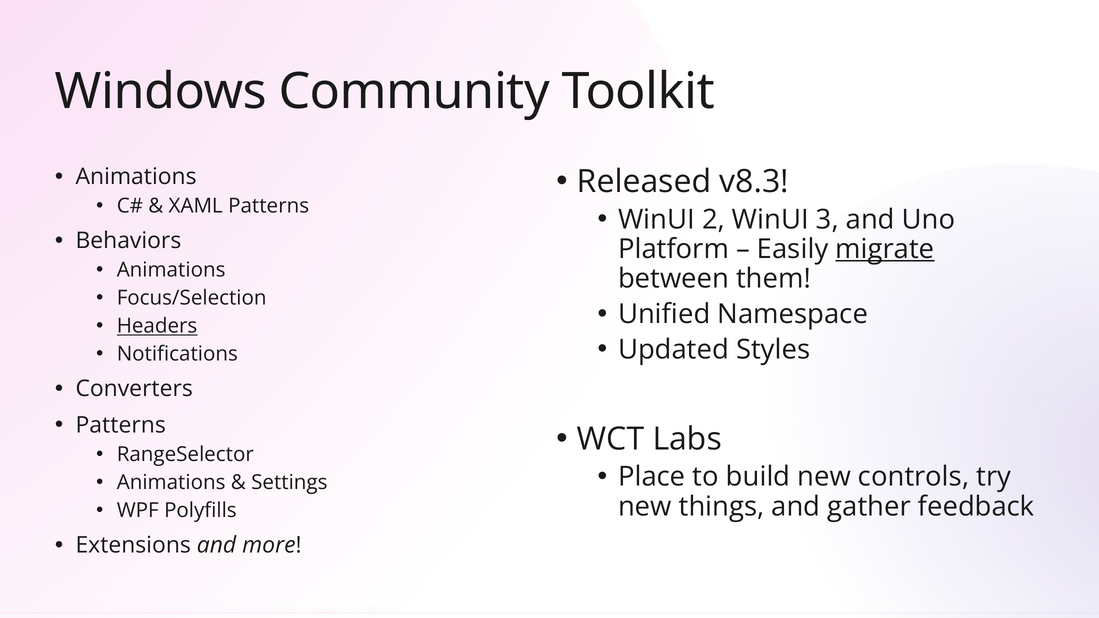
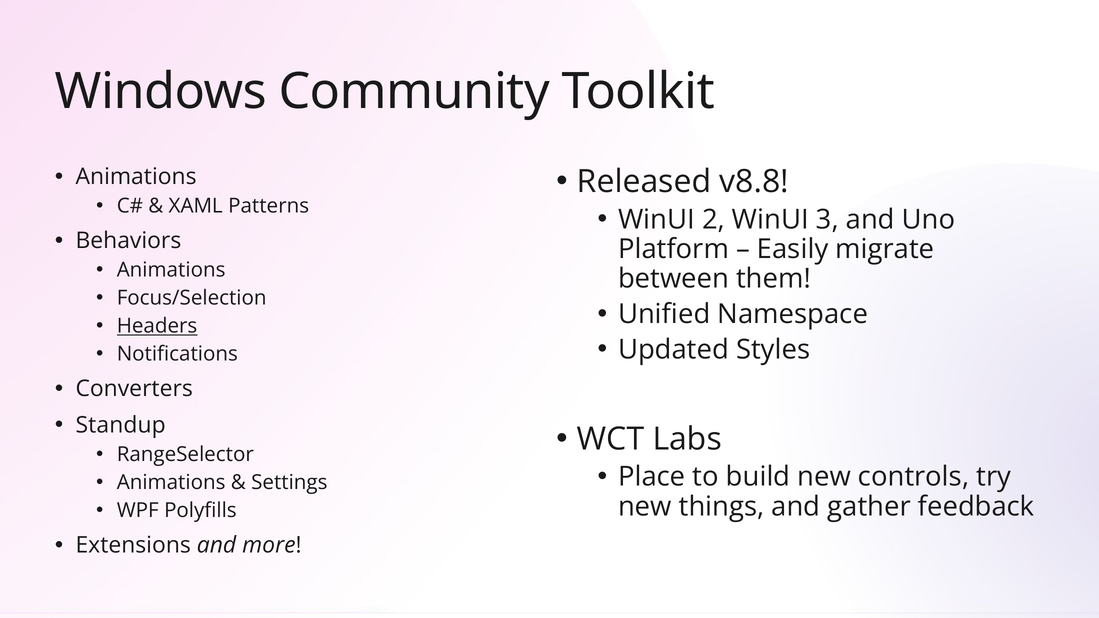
v8.3: v8.3 -> v8.8
migrate underline: present -> none
Patterns at (121, 425): Patterns -> Standup
